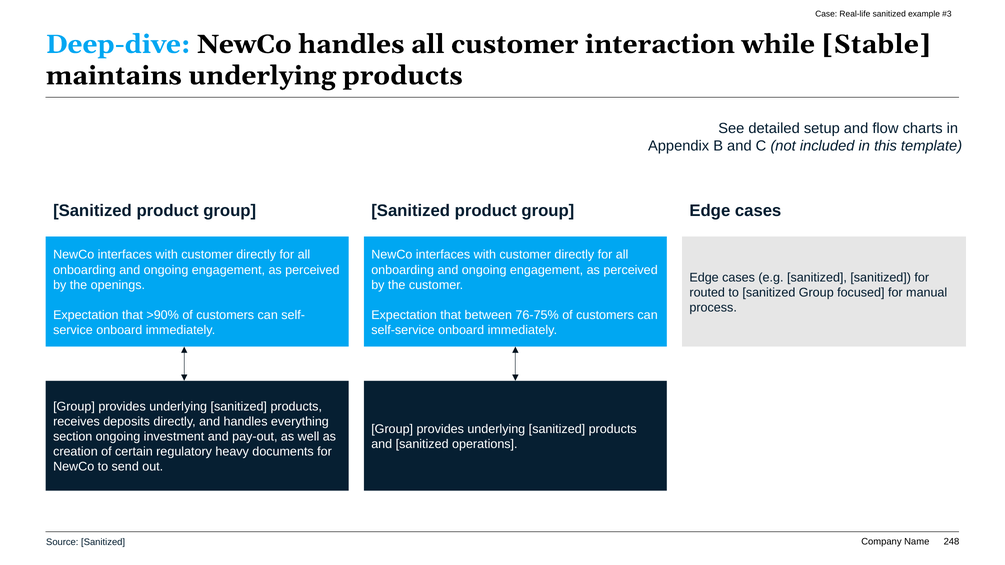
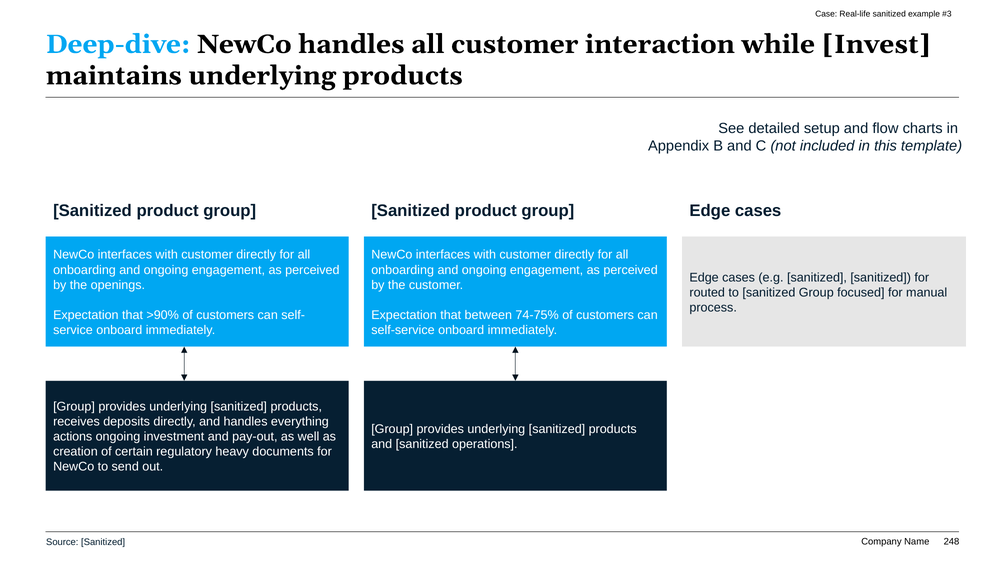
Stable: Stable -> Invest
76-75%: 76-75% -> 74-75%
section: section -> actions
